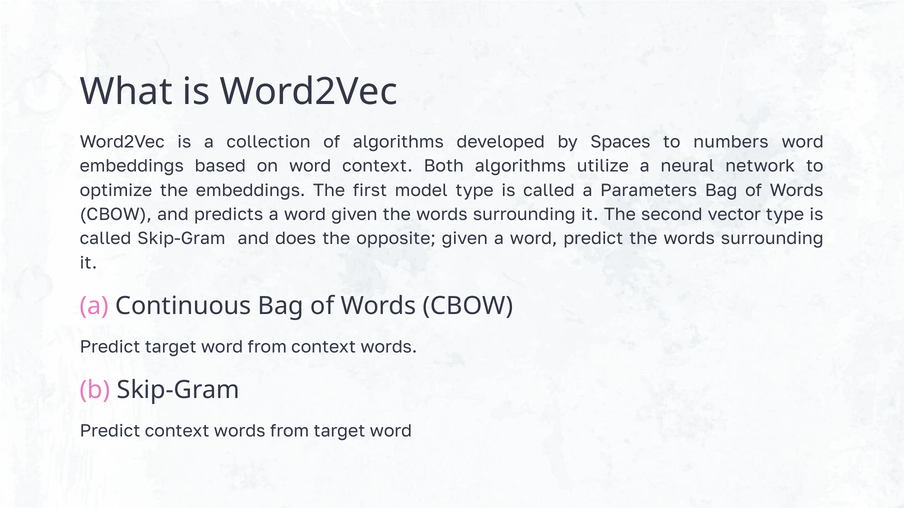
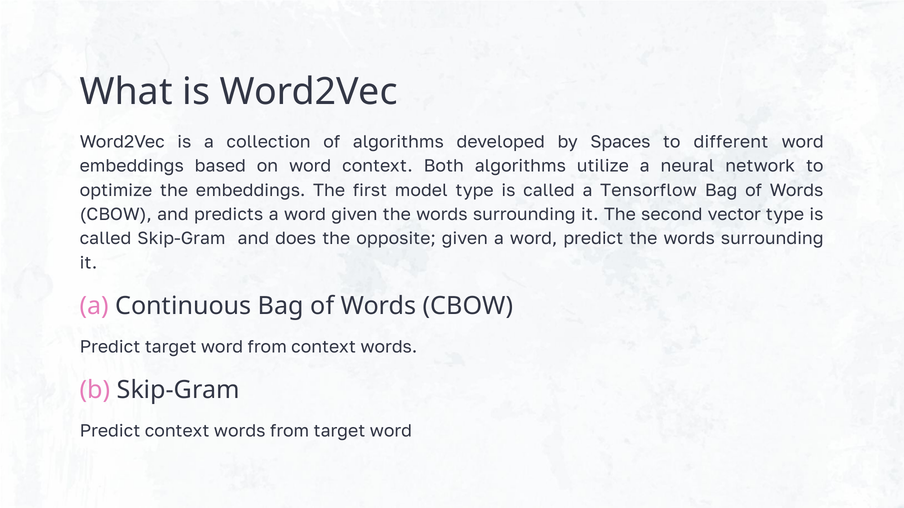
numbers: numbers -> different
Parameters: Parameters -> Tensorflow
